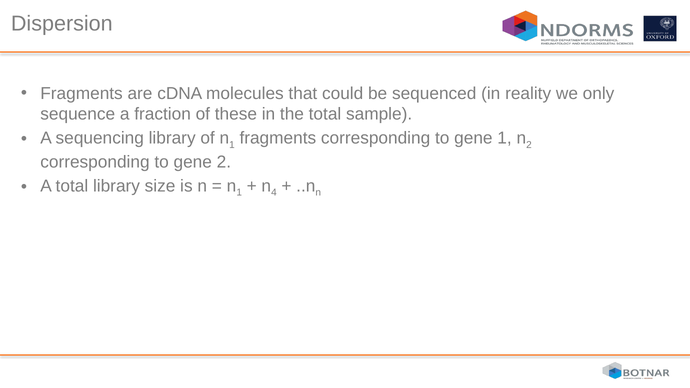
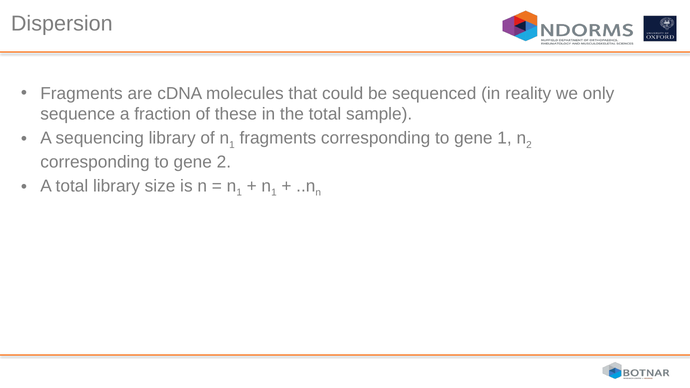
4 at (274, 193): 4 -> 1
